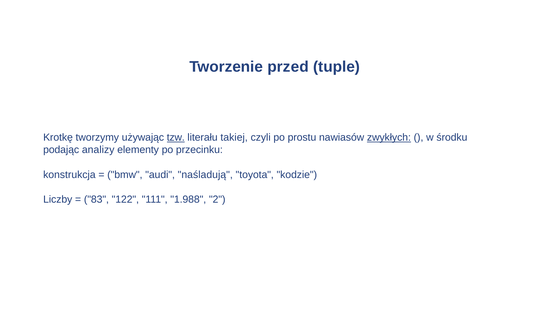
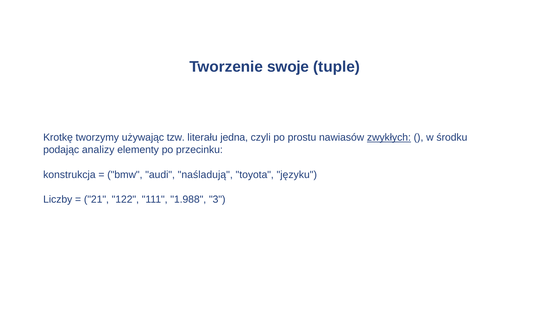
przed: przed -> swoje
tzw underline: present -> none
takiej: takiej -> jedna
kodzie: kodzie -> języku
83: 83 -> 21
2: 2 -> 3
